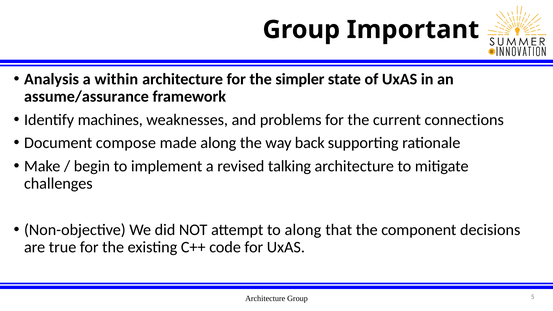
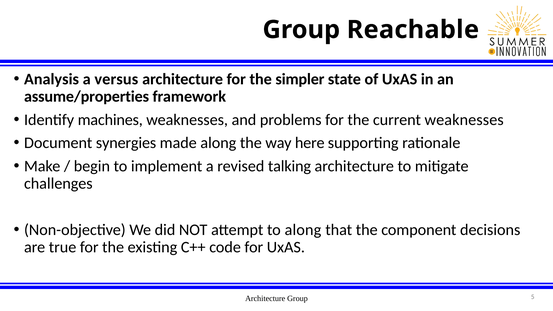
Important: Important -> Reachable
within: within -> versus
assume/assurance: assume/assurance -> assume/properties
current connections: connections -> weaknesses
compose: compose -> synergies
back: back -> here
